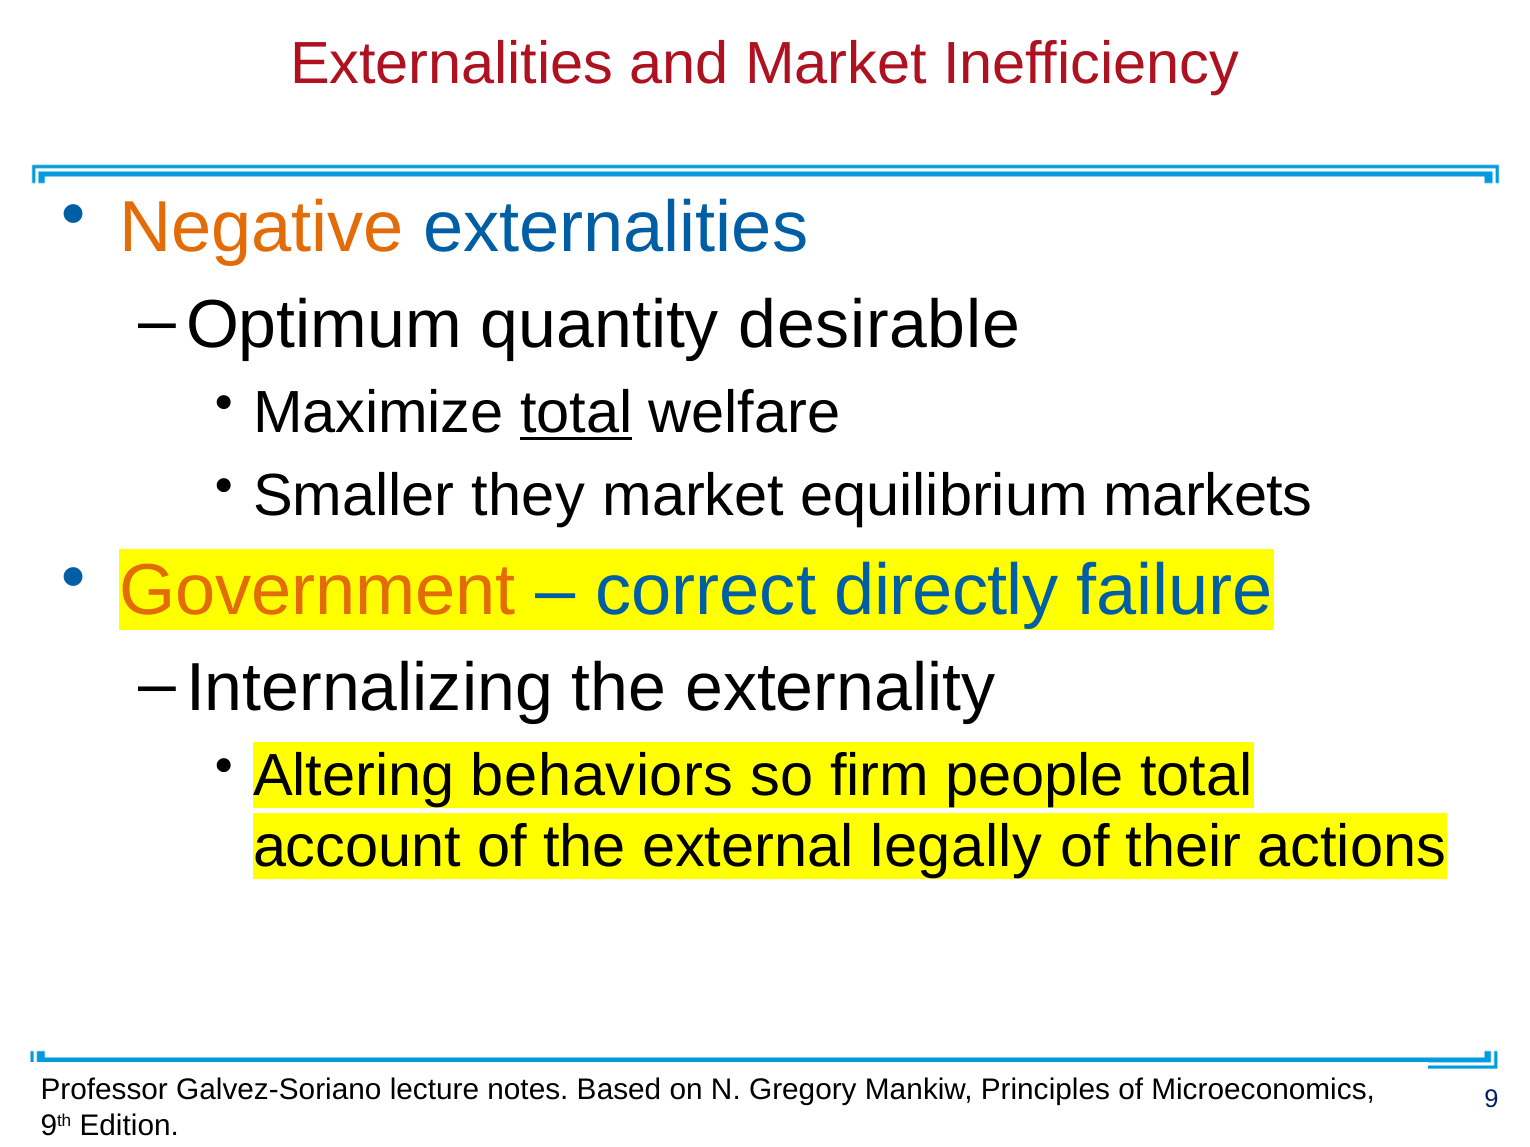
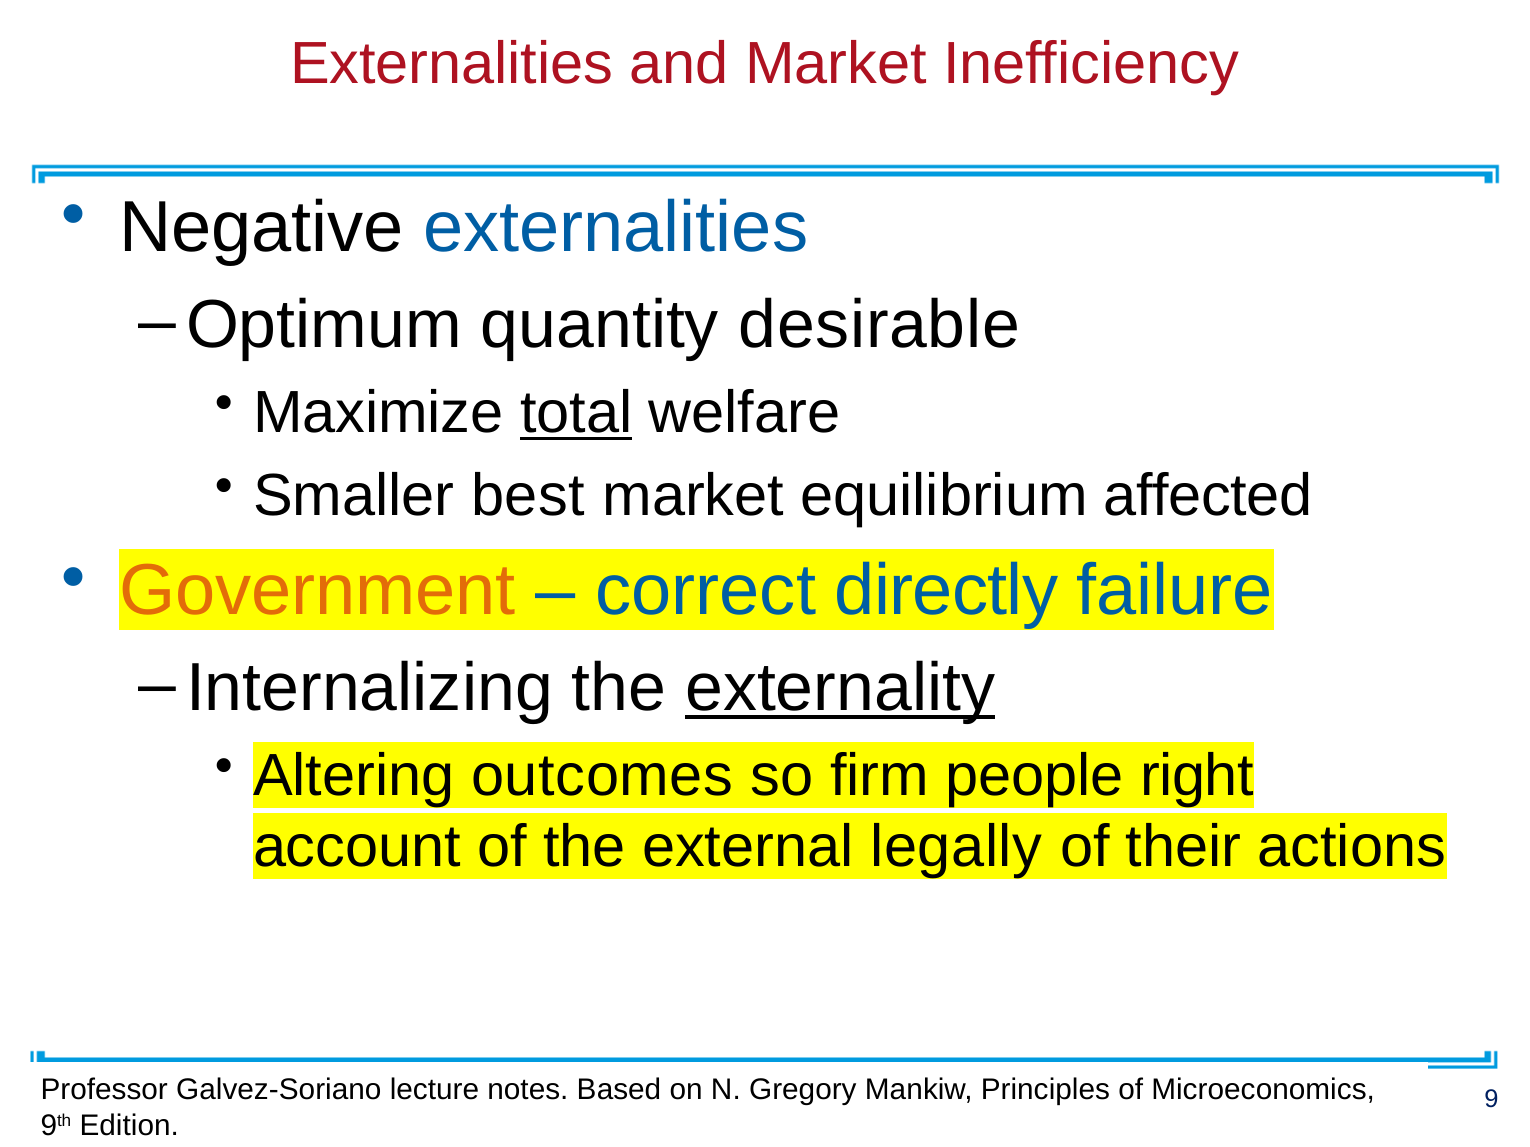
Negative colour: orange -> black
they: they -> best
markets: markets -> affected
externality underline: none -> present
behaviors: behaviors -> outcomes
people total: total -> right
